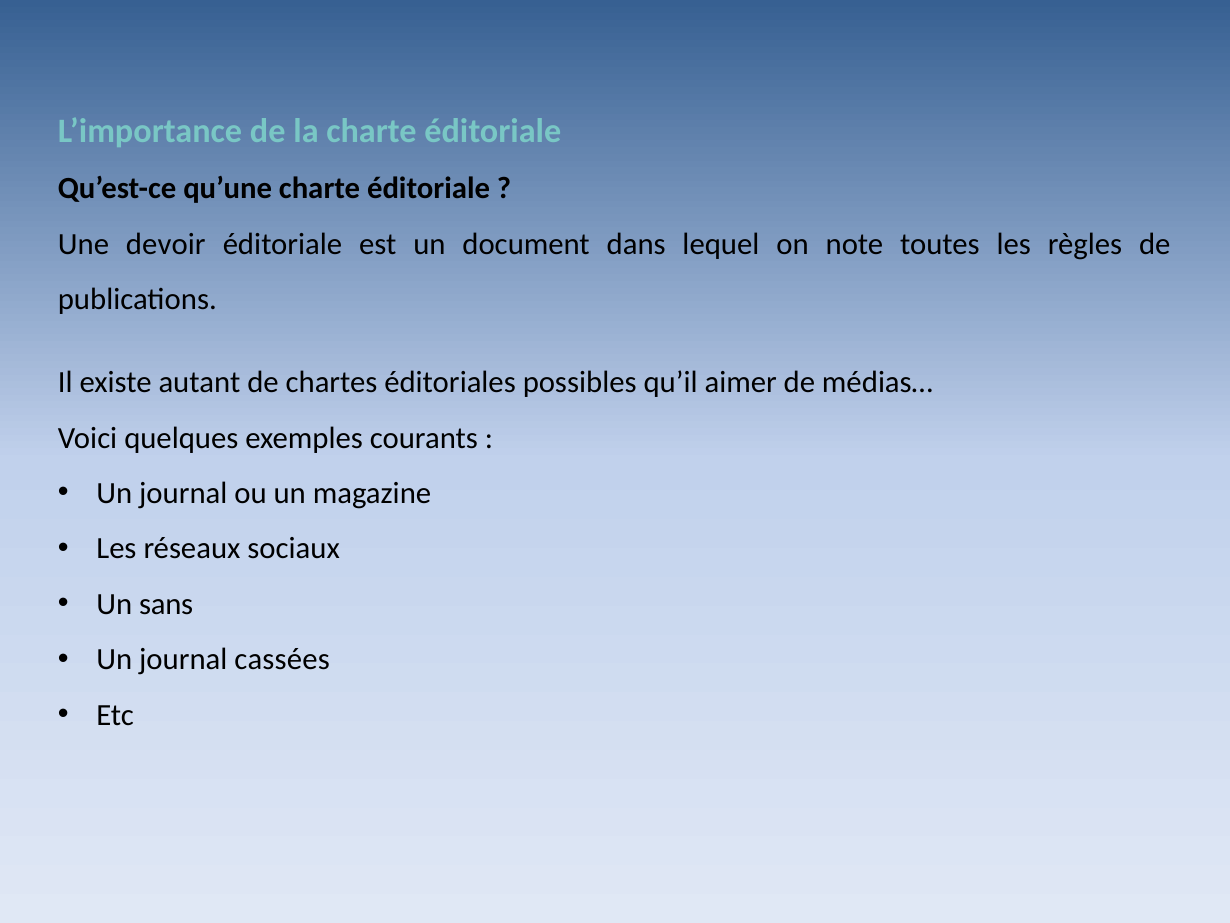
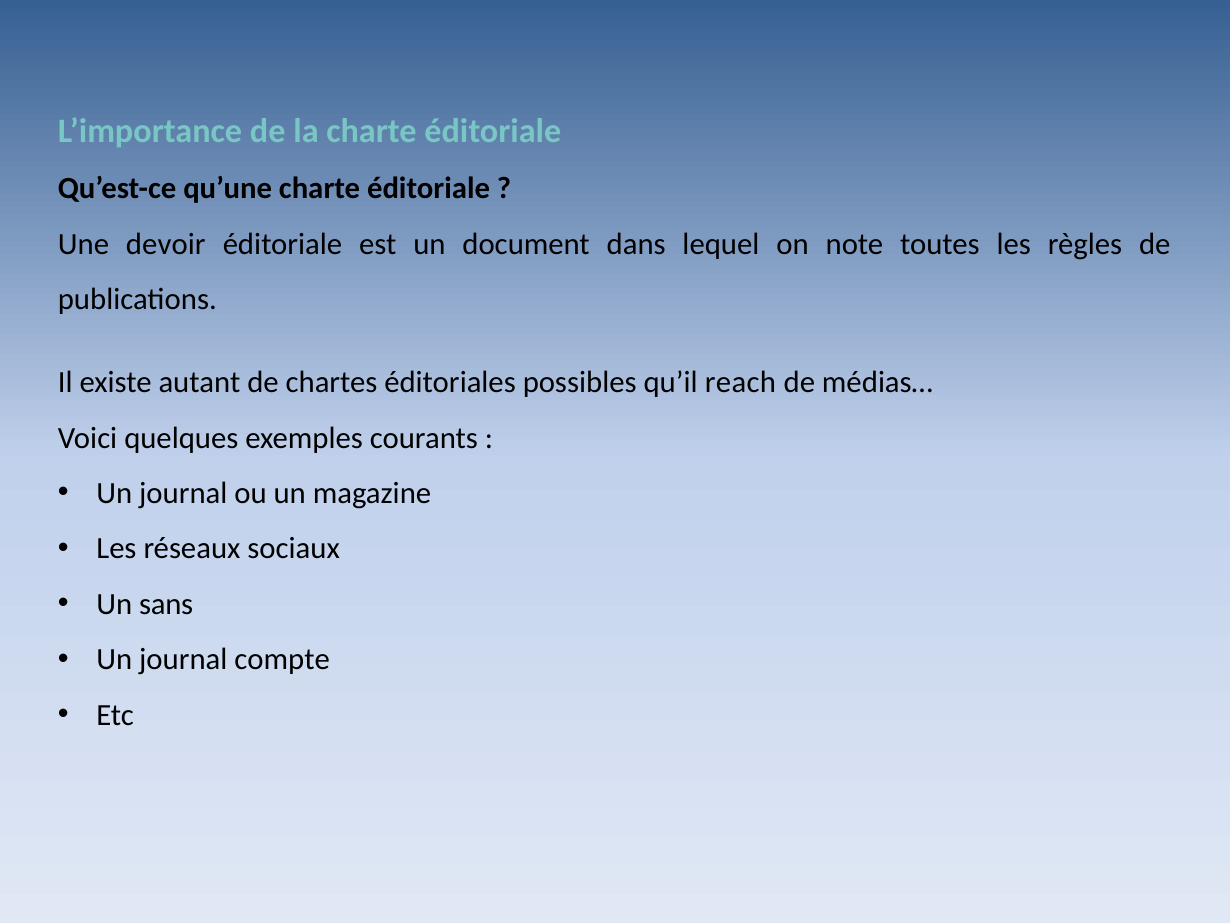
aimer: aimer -> reach
cassées: cassées -> compte
